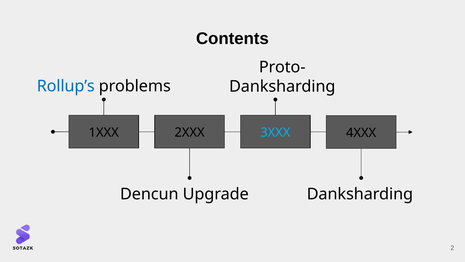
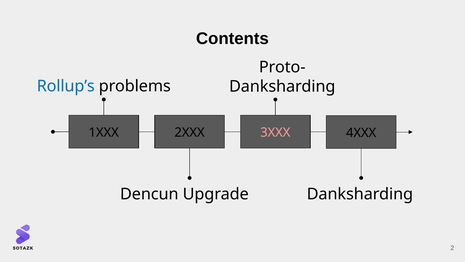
3XXX colour: light blue -> pink
